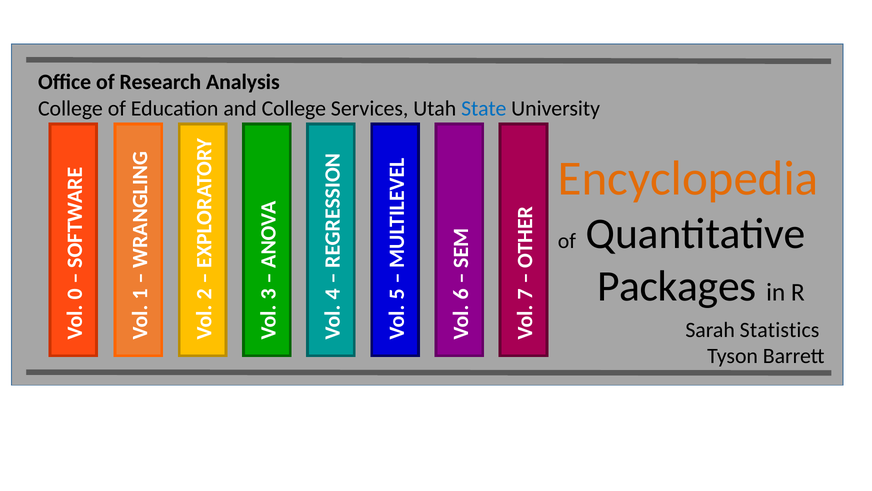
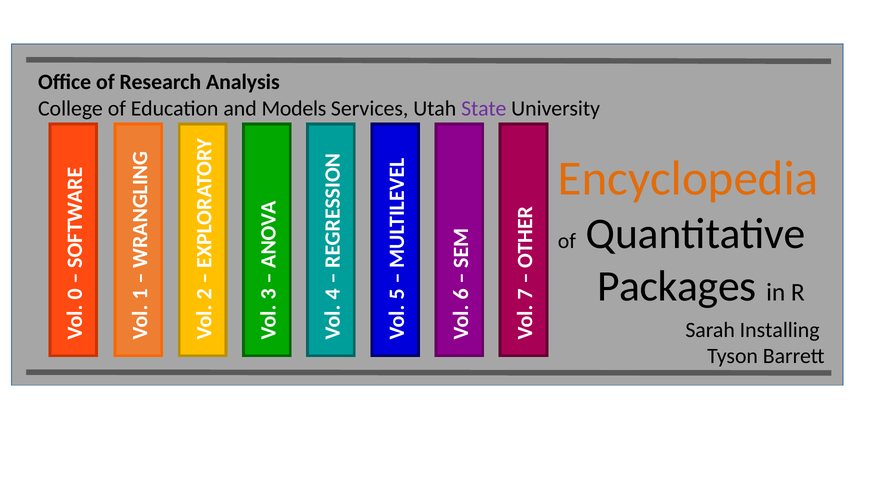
and College: College -> Models
State colour: blue -> purple
Statistics: Statistics -> Installing
